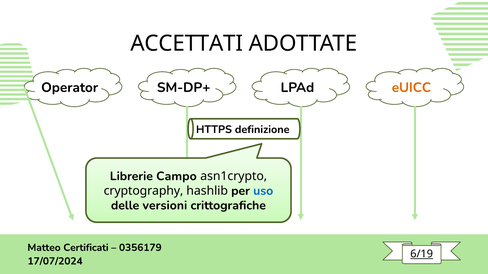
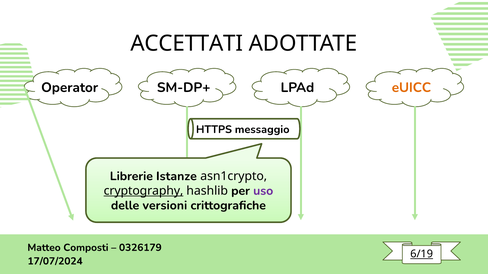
definizione: definizione -> messaggio
Campo: Campo -> Istanze
cryptography underline: none -> present
uso colour: blue -> purple
Certificati: Certificati -> Composti
0356179: 0356179 -> 0326179
